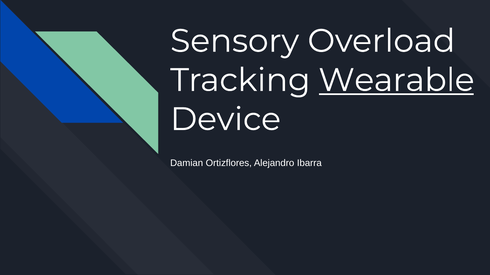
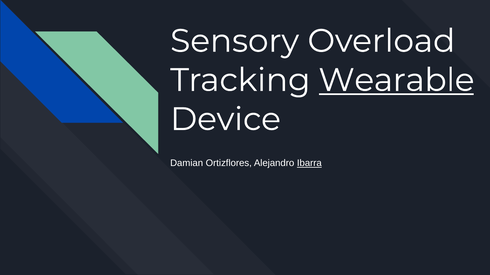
Ibarra underline: none -> present
